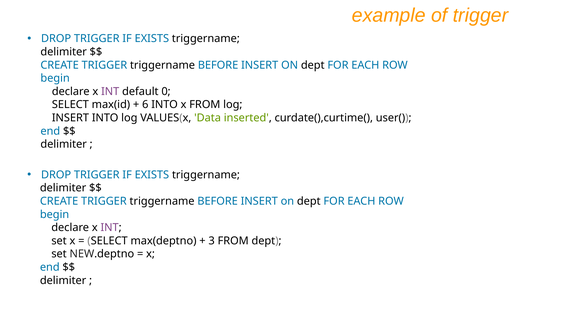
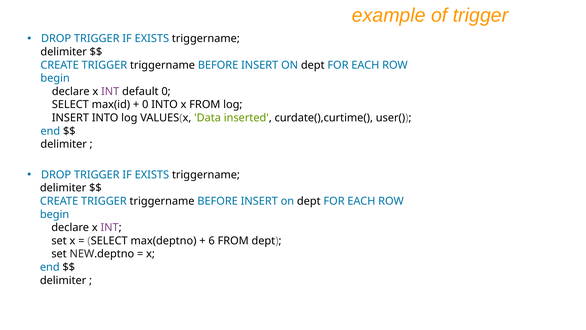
6 at (145, 105): 6 -> 0
3: 3 -> 6
